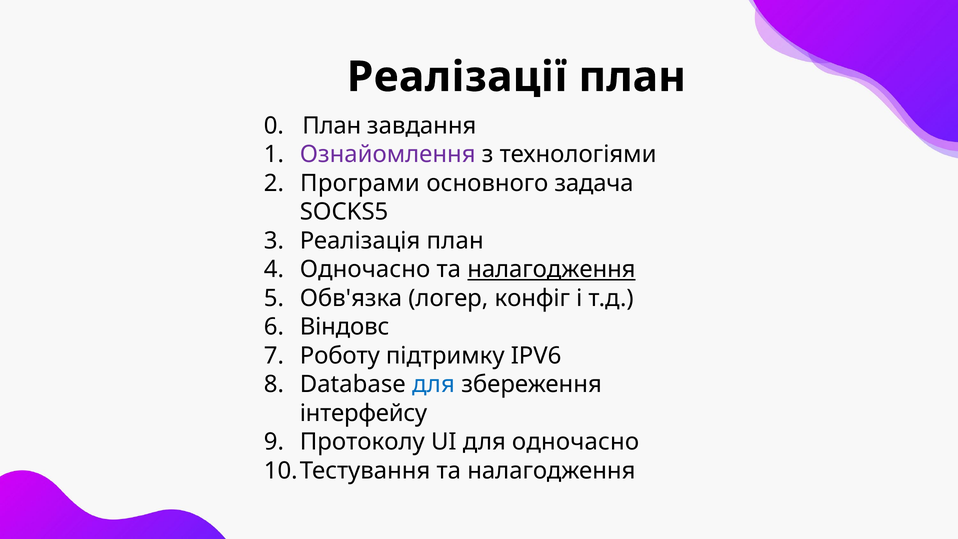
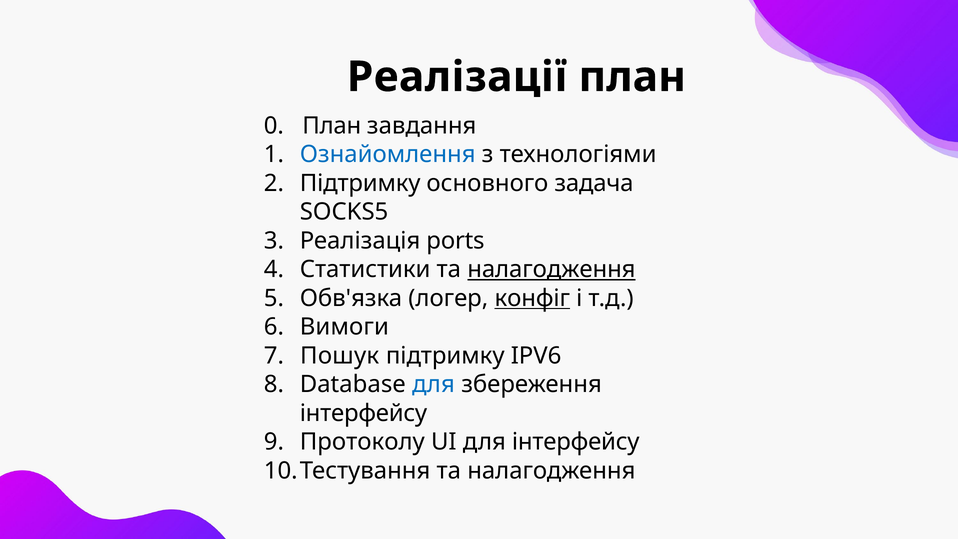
Ознайомлення colour: purple -> blue
Програми at (360, 183): Програми -> Підтримку
Реалізація план: план -> ports
Одночасно at (365, 269): Одночасно -> Статистики
конфіг underline: none -> present
Віндовс: Віндовс -> Вимоги
Роботу: Роботу -> Пошук
для одночасно: одночасно -> інтерфейсу
